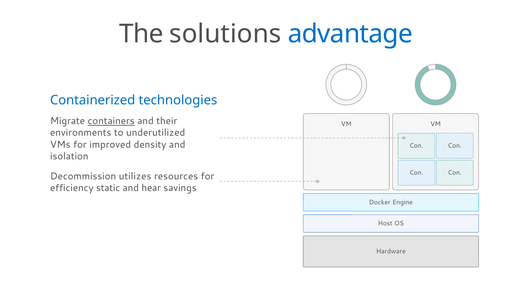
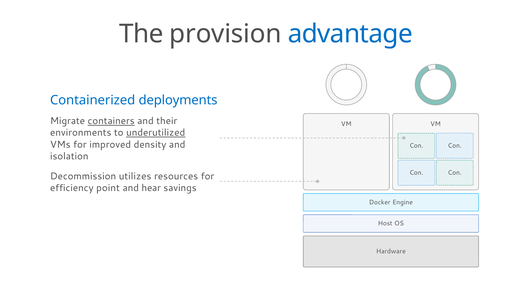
solutions: solutions -> provision
technologies: technologies -> deployments
underutilized underline: none -> present
static: static -> point
